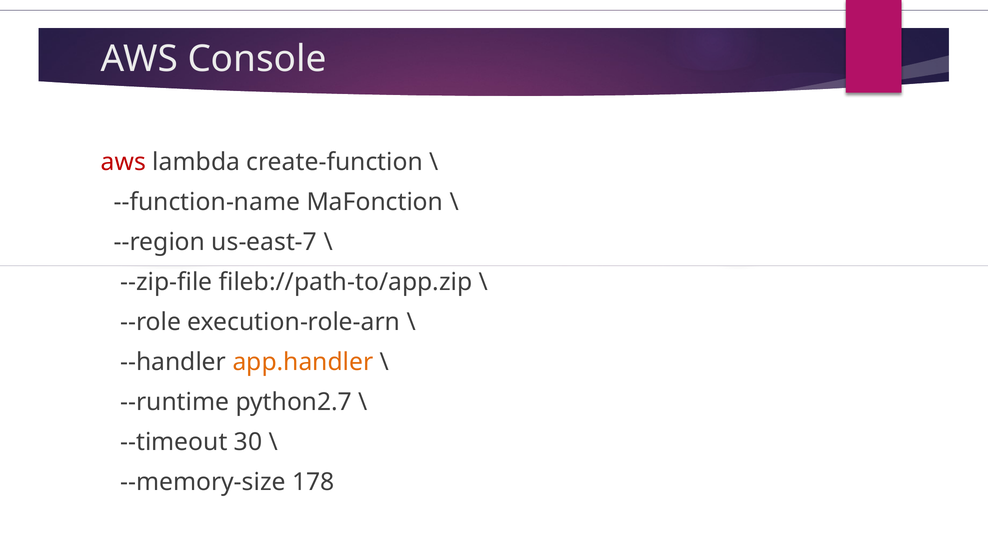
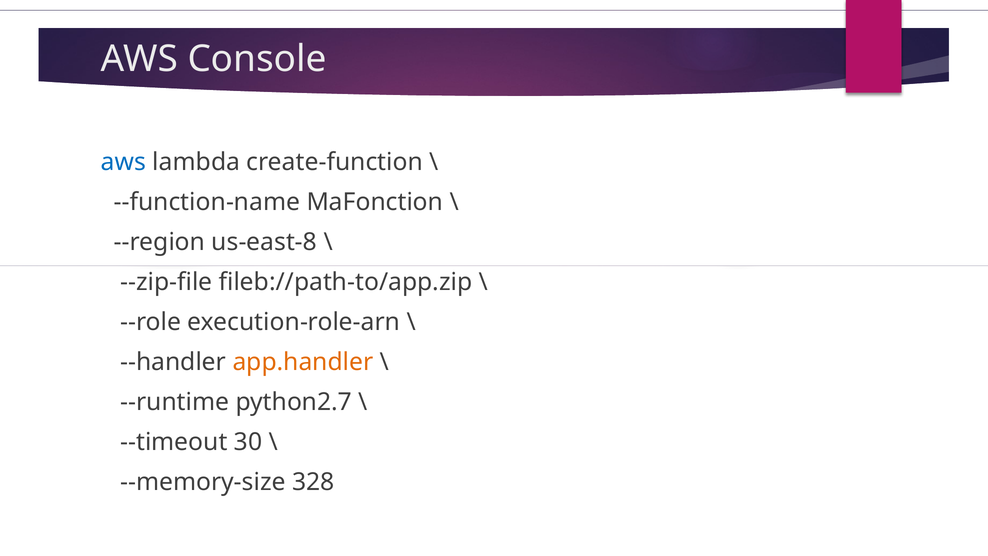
aws at (124, 162) colour: red -> blue
us-east-7: us-east-7 -> us-east-8
178: 178 -> 328
